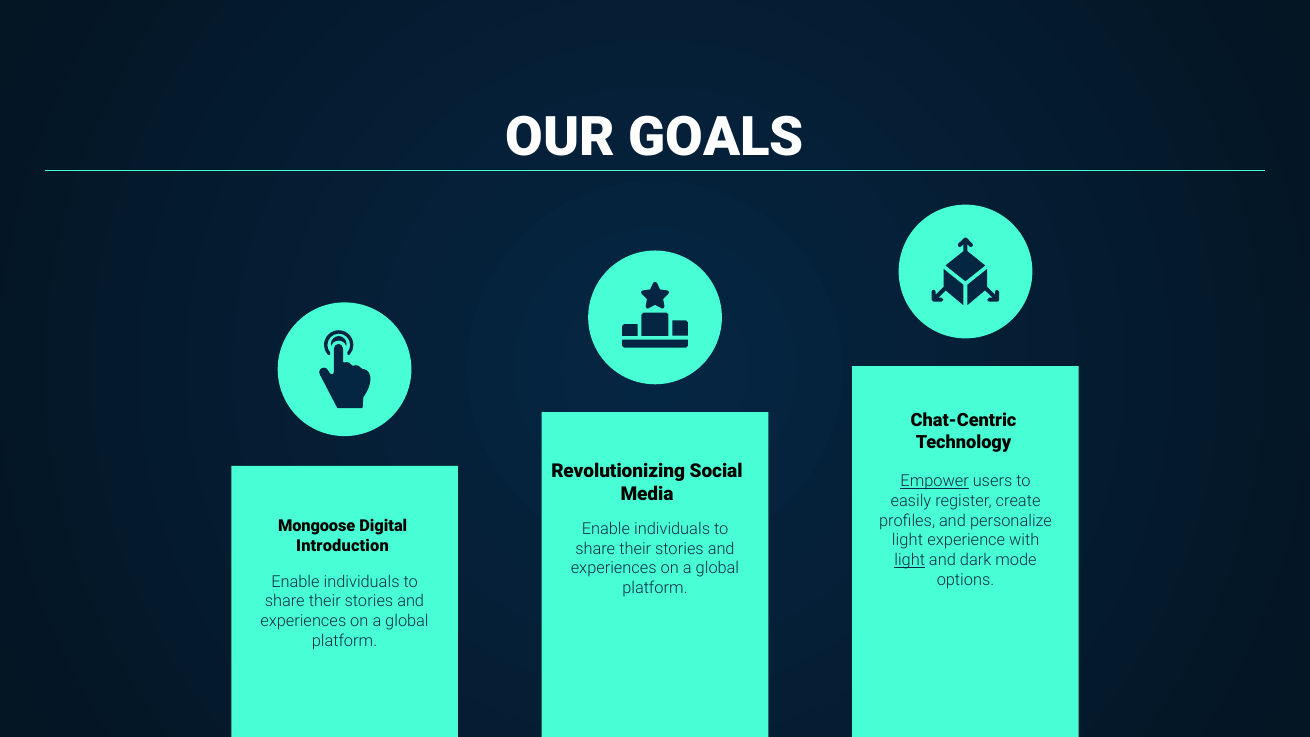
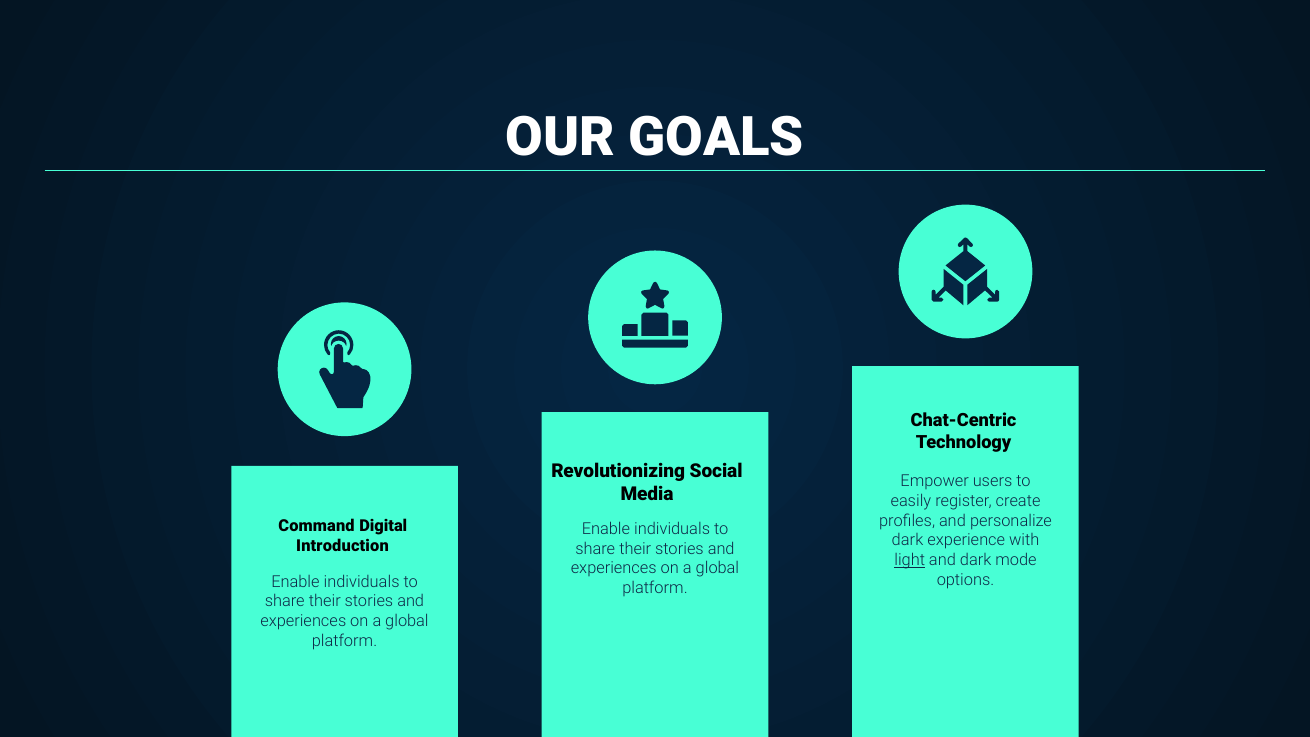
Empower underline: present -> none
Mongoose: Mongoose -> Command
light at (907, 541): light -> dark
